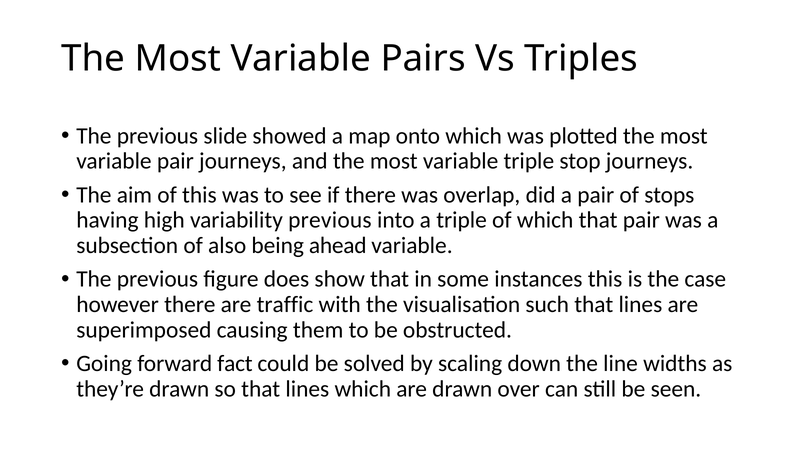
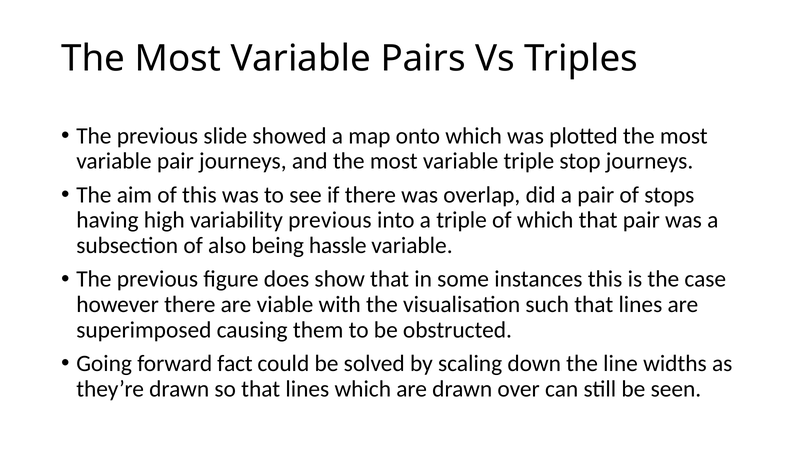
ahead: ahead -> hassle
traffic: traffic -> viable
